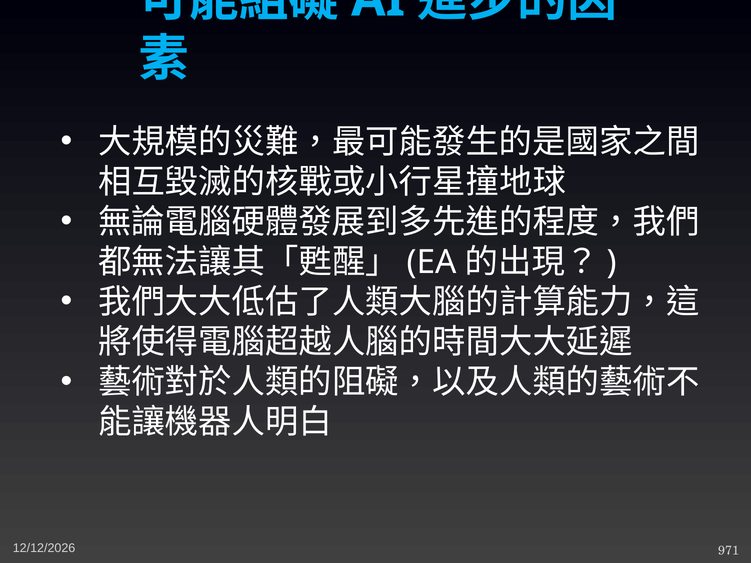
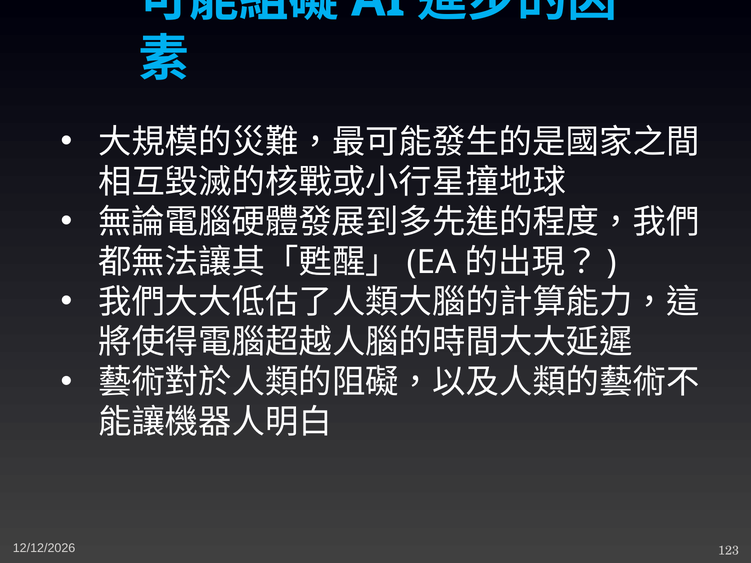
971: 971 -> 123
